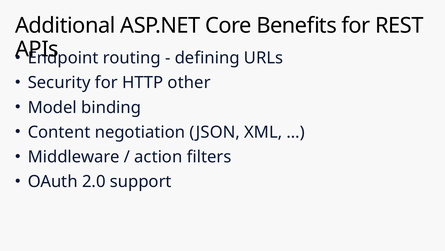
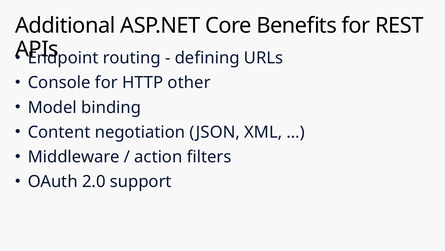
Security: Security -> Console
